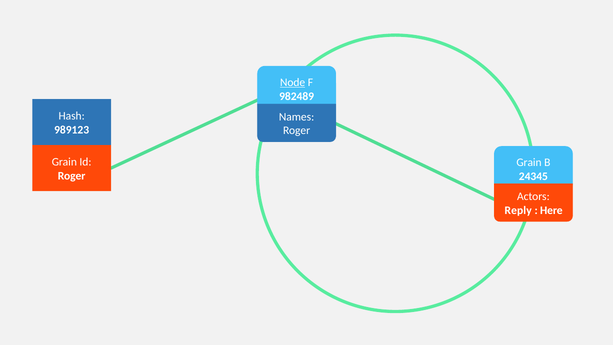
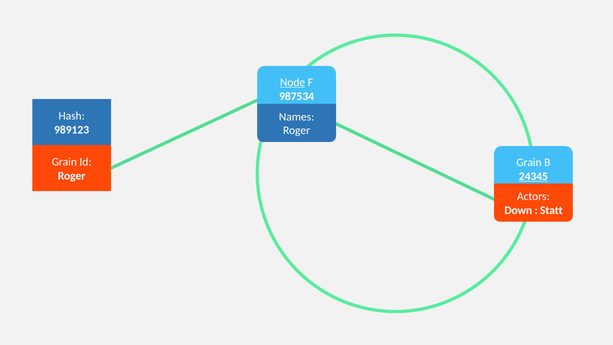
982489: 982489 -> 987534
24345 underline: none -> present
Reply: Reply -> Down
Here: Here -> Statt
